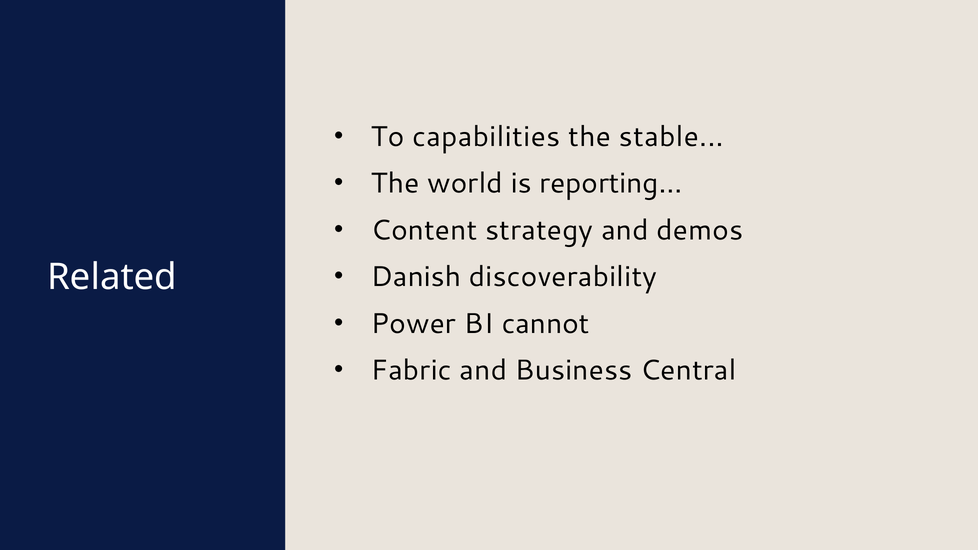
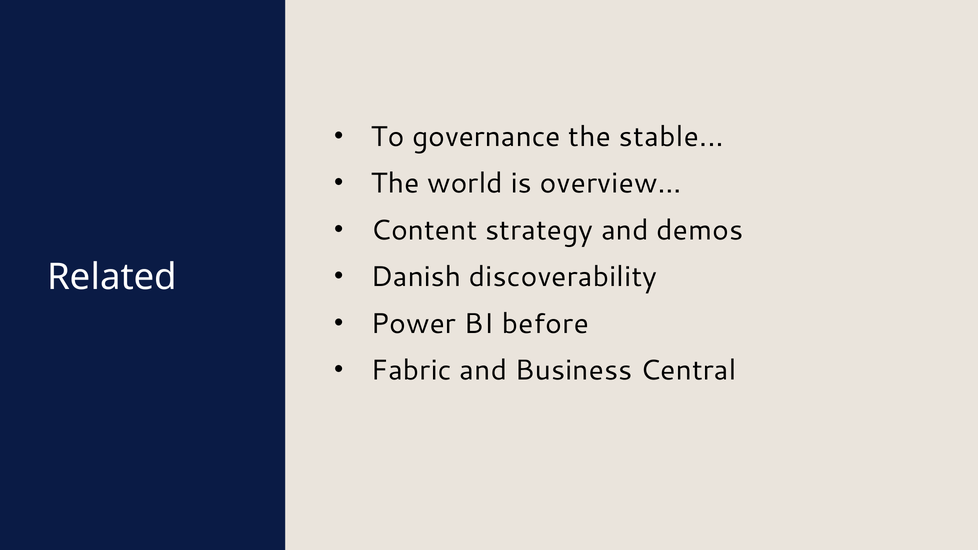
capabilities: capabilities -> governance
reporting…: reporting… -> overview…
cannot: cannot -> before
